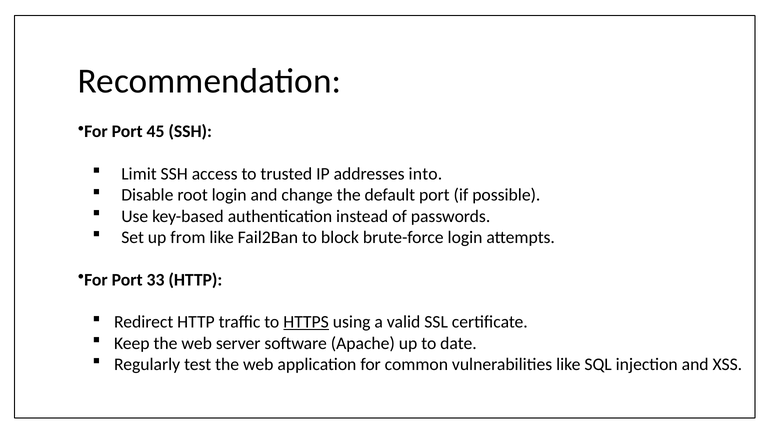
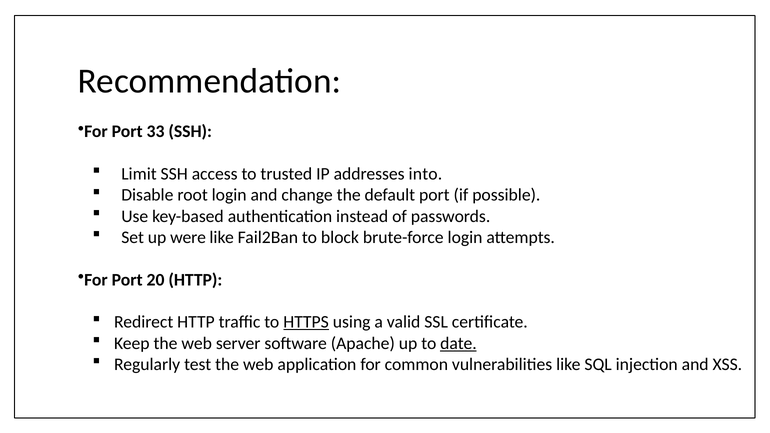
45: 45 -> 33
from: from -> were
33: 33 -> 20
date underline: none -> present
